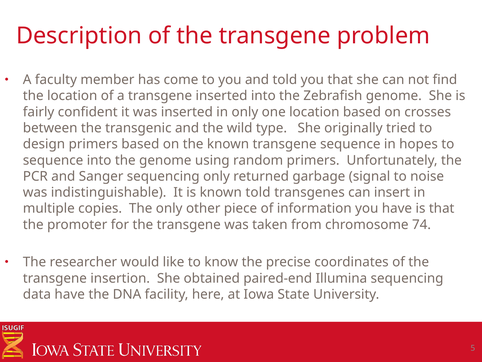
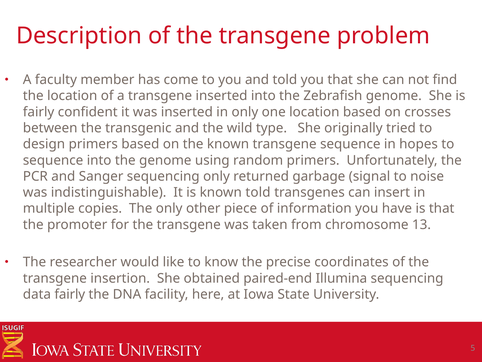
74: 74 -> 13
data have: have -> fairly
